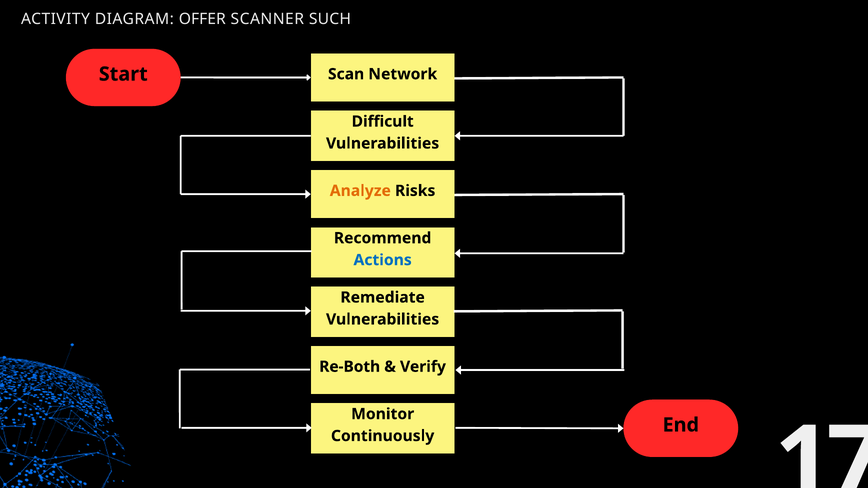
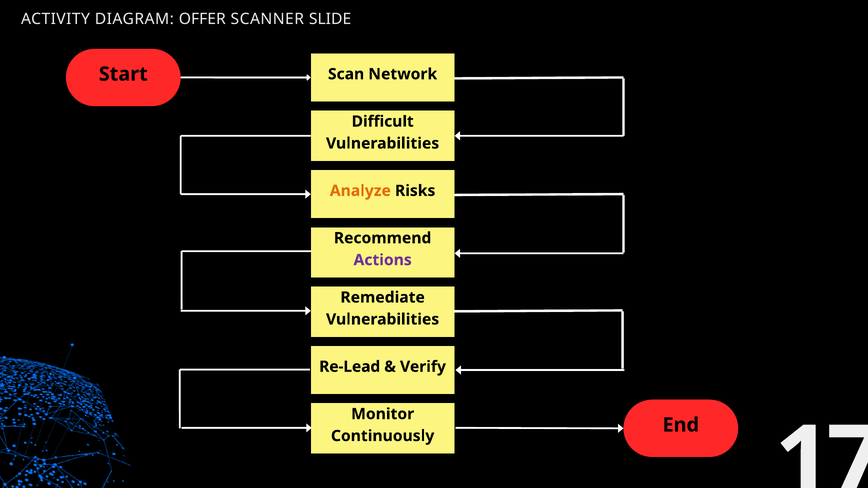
SUCH: SUCH -> SLIDE
Actions colour: blue -> purple
Re-Both: Re-Both -> Re-Lead
